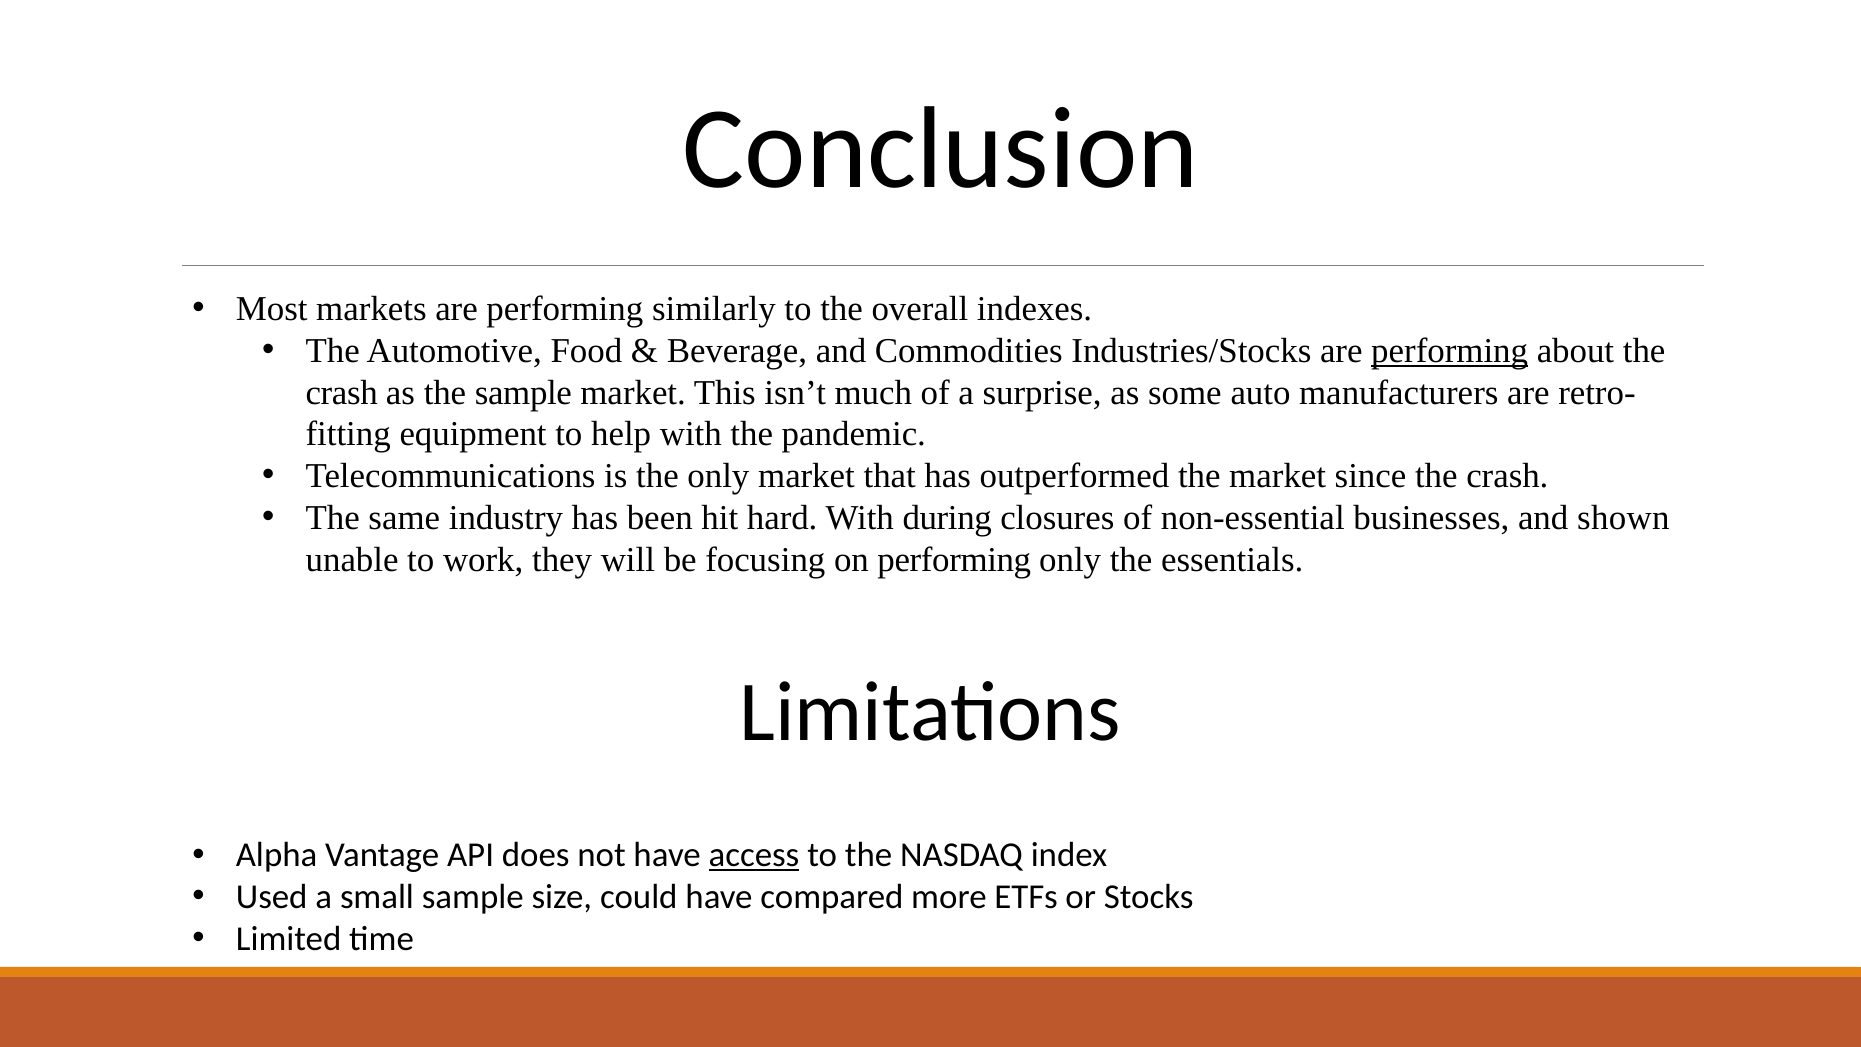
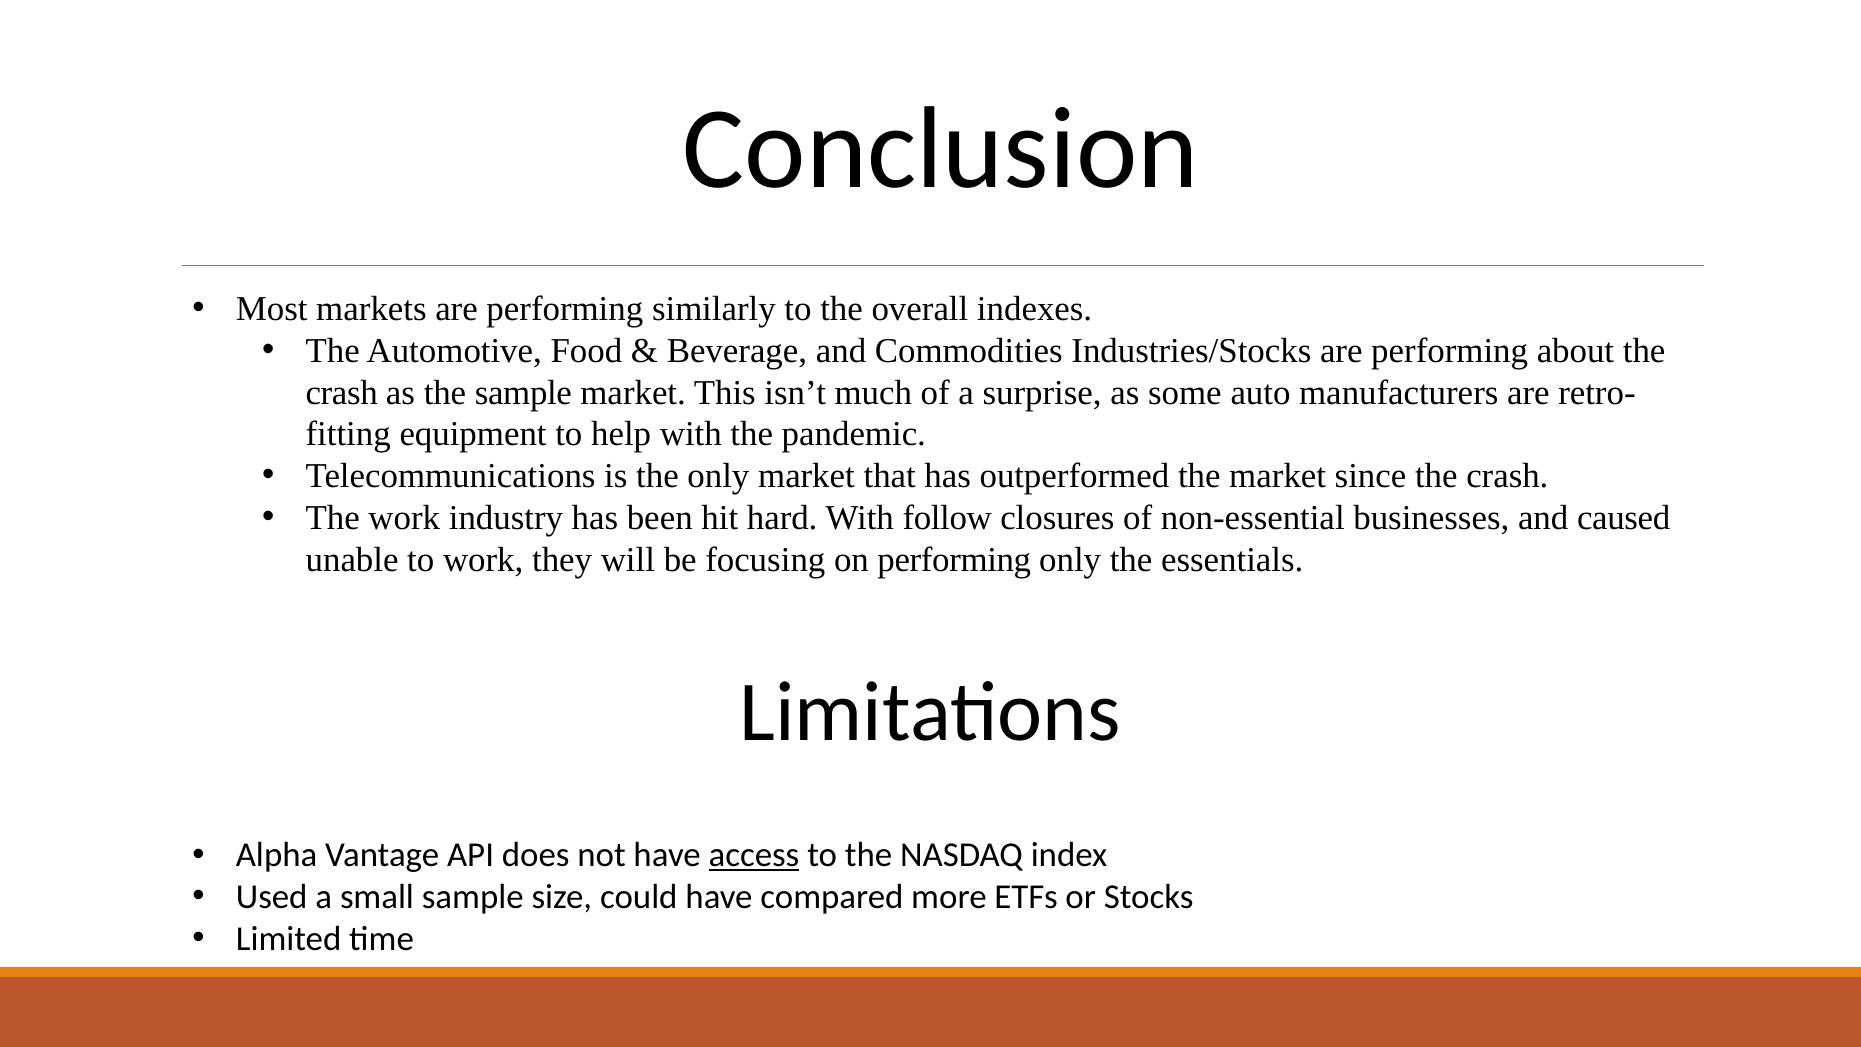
performing at (1450, 351) underline: present -> none
The same: same -> work
during: during -> follow
shown: shown -> caused
